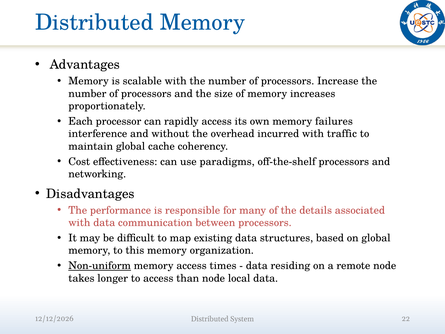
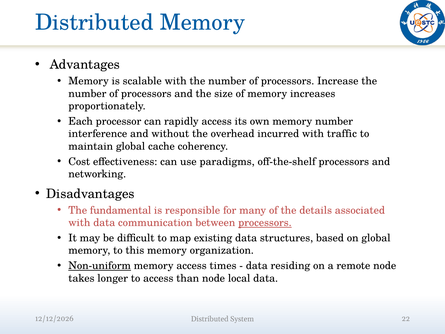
memory failures: failures -> number
performance: performance -> fundamental
processors at (265, 223) underline: none -> present
